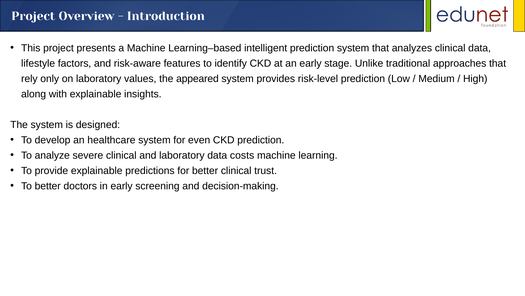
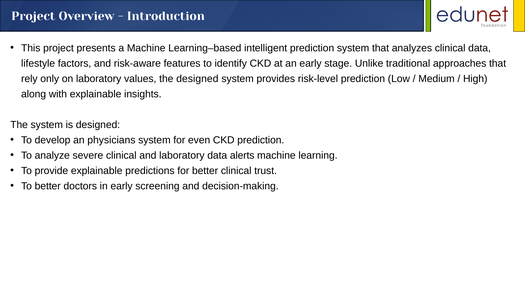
the appeared: appeared -> designed
healthcare: healthcare -> physicians
costs: costs -> alerts
